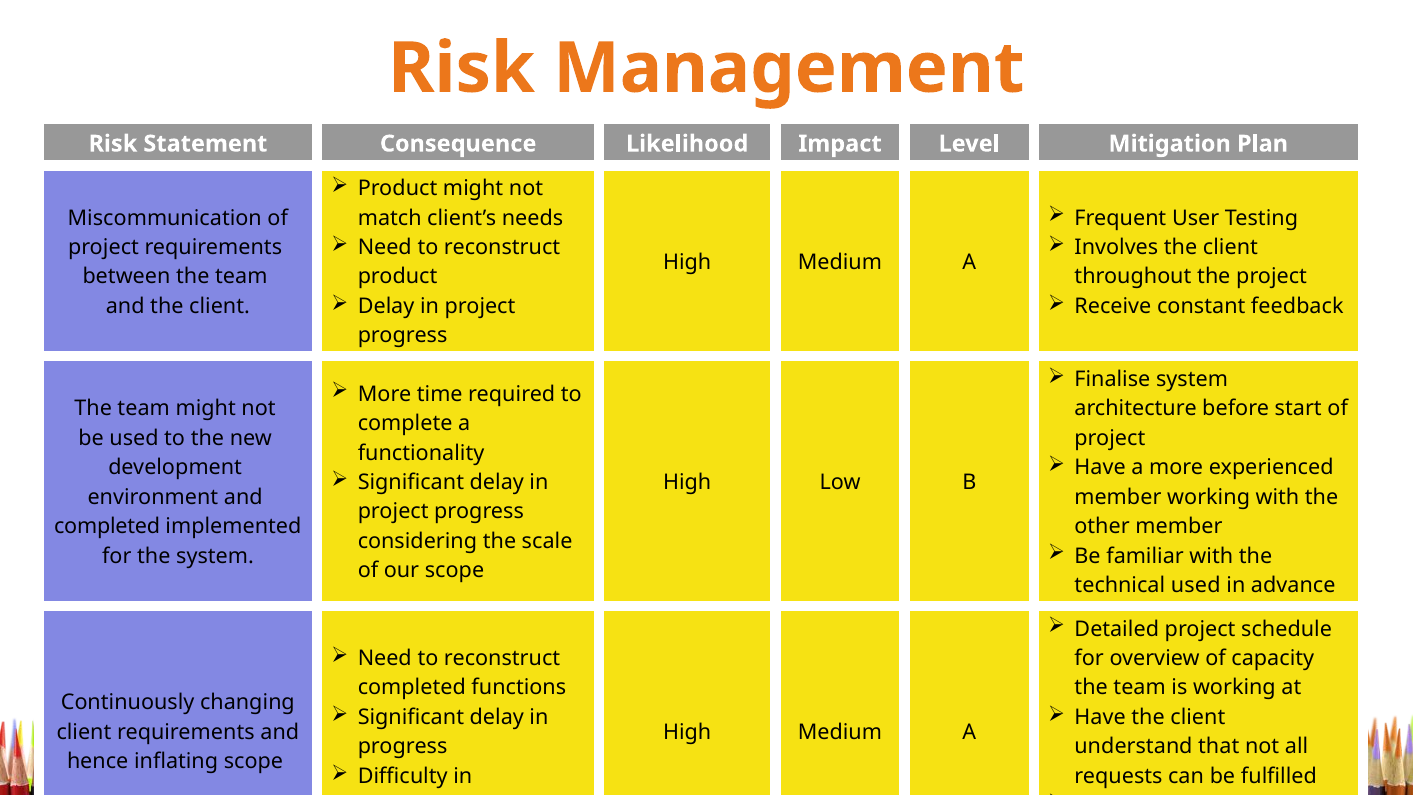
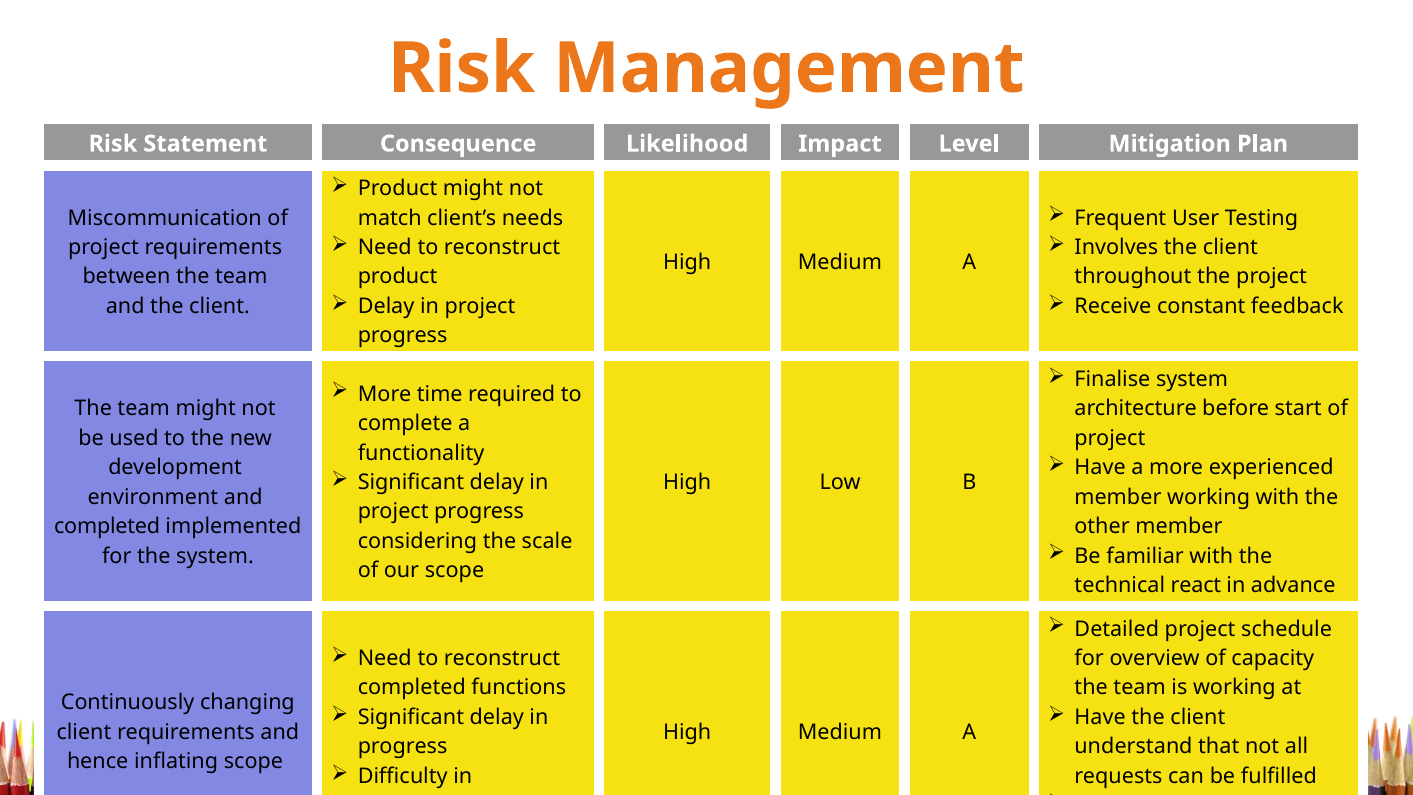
technical used: used -> react
